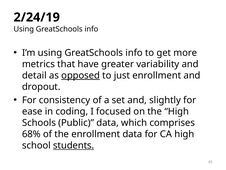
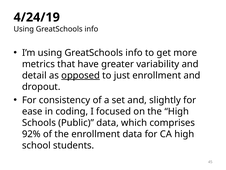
2/24/19: 2/24/19 -> 4/24/19
68%: 68% -> 92%
students underline: present -> none
